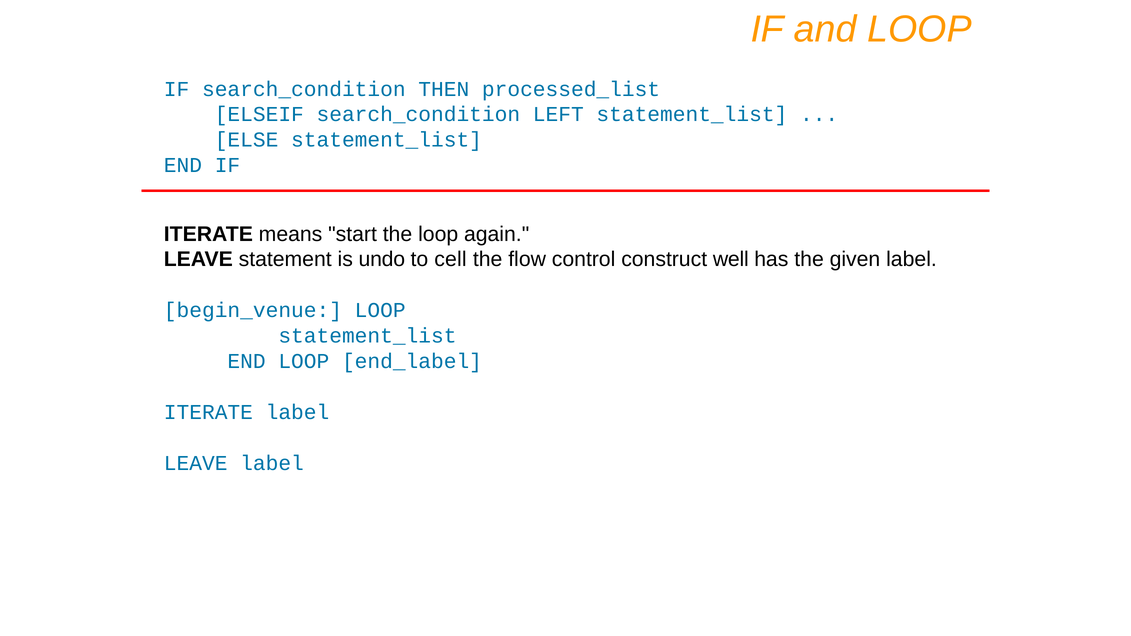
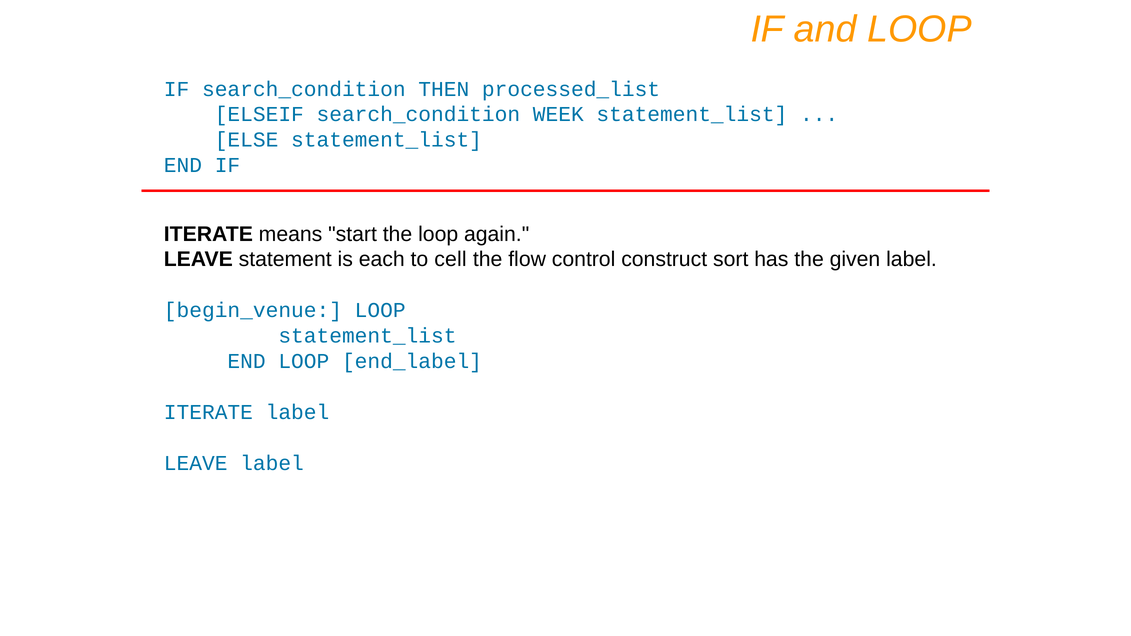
LEFT: LEFT -> WEEK
undo: undo -> each
well: well -> sort
